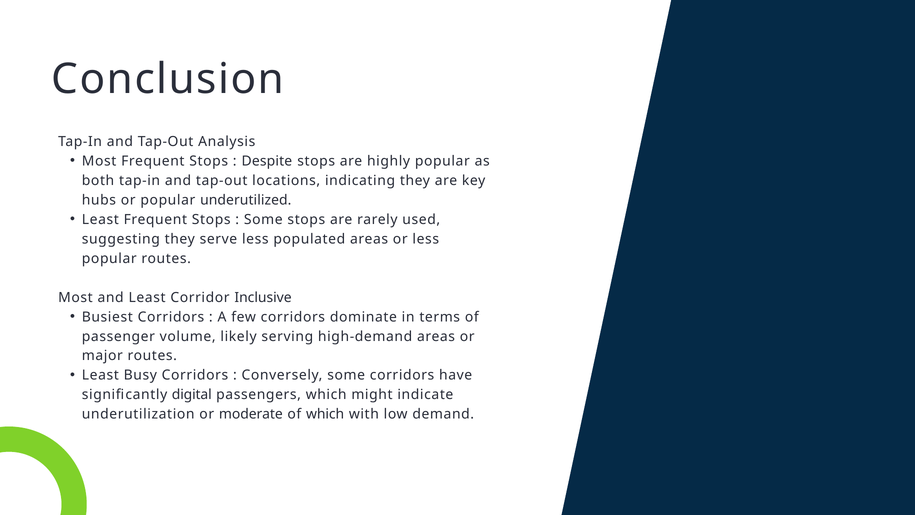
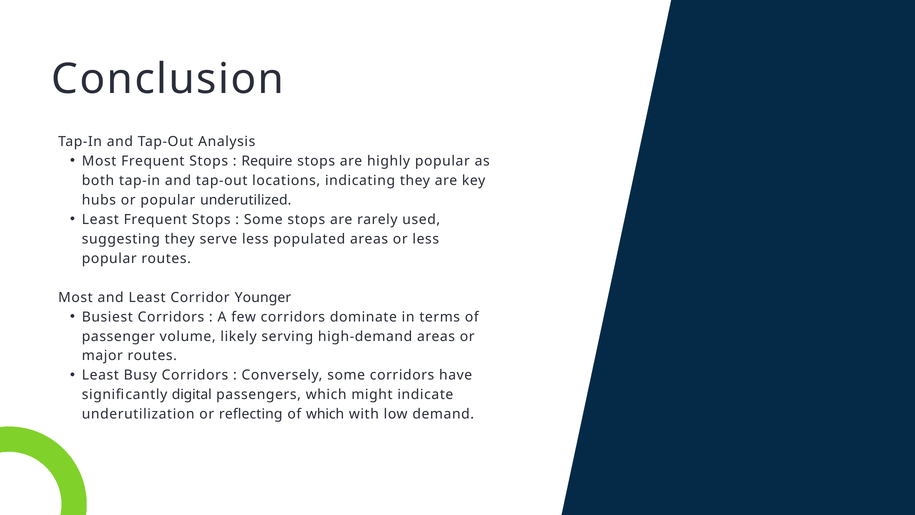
Despite: Despite -> Require
Inclusive: Inclusive -> Younger
moderate: moderate -> reflecting
